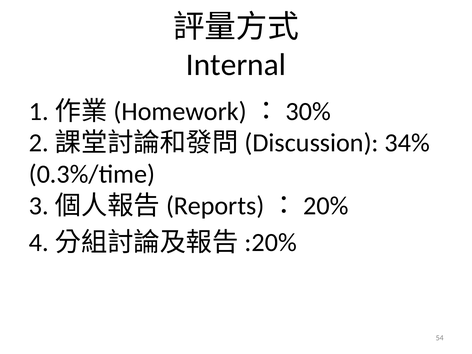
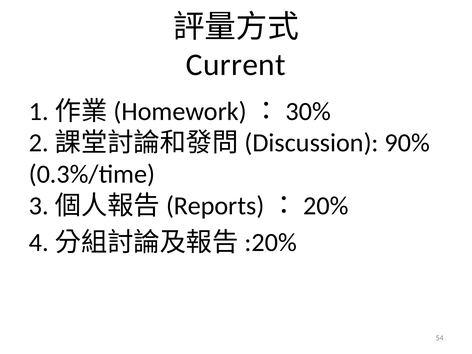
Internal: Internal -> Current
34%: 34% -> 90%
